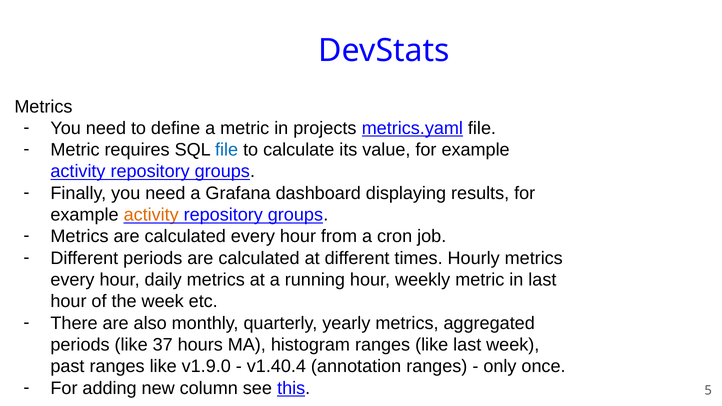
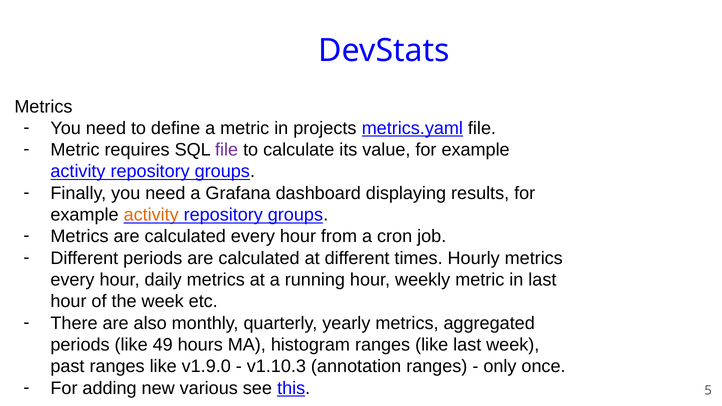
file at (227, 150) colour: blue -> purple
37: 37 -> 49
v1.40.4: v1.40.4 -> v1.10.3
column: column -> various
